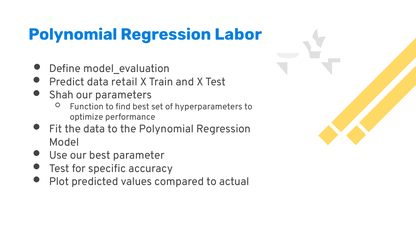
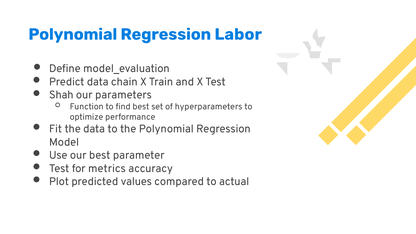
retail: retail -> chain
specific: specific -> metrics
